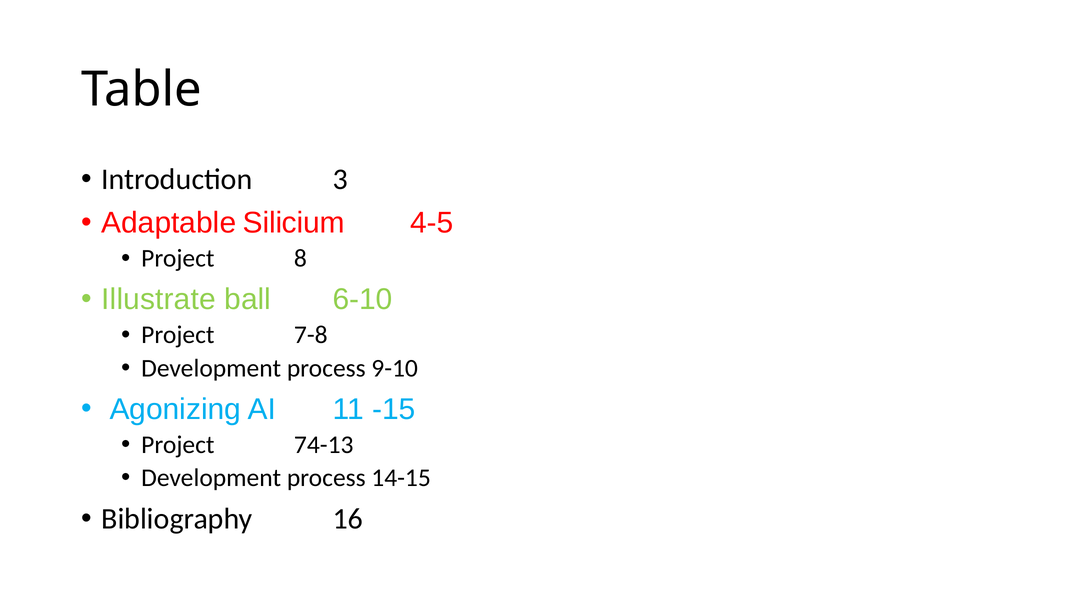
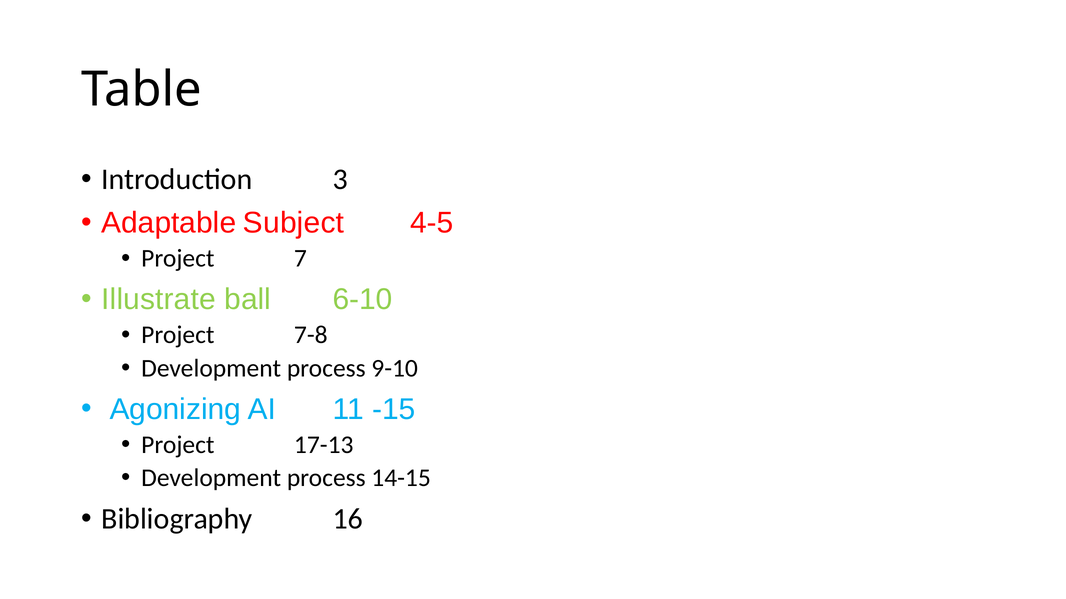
Silicium: Silicium -> Subject
8: 8 -> 7
74-13: 74-13 -> 17-13
